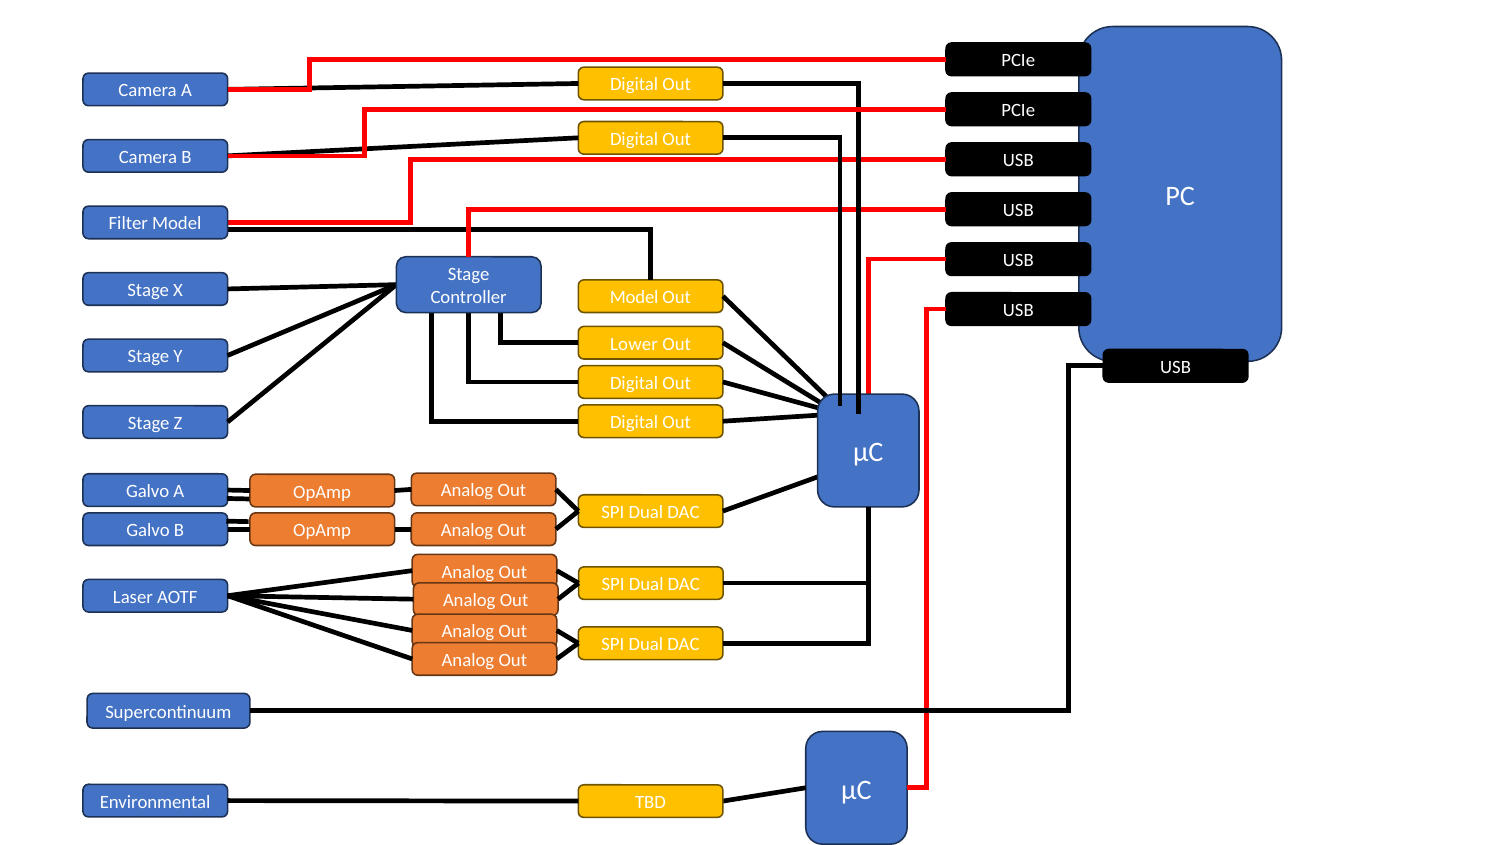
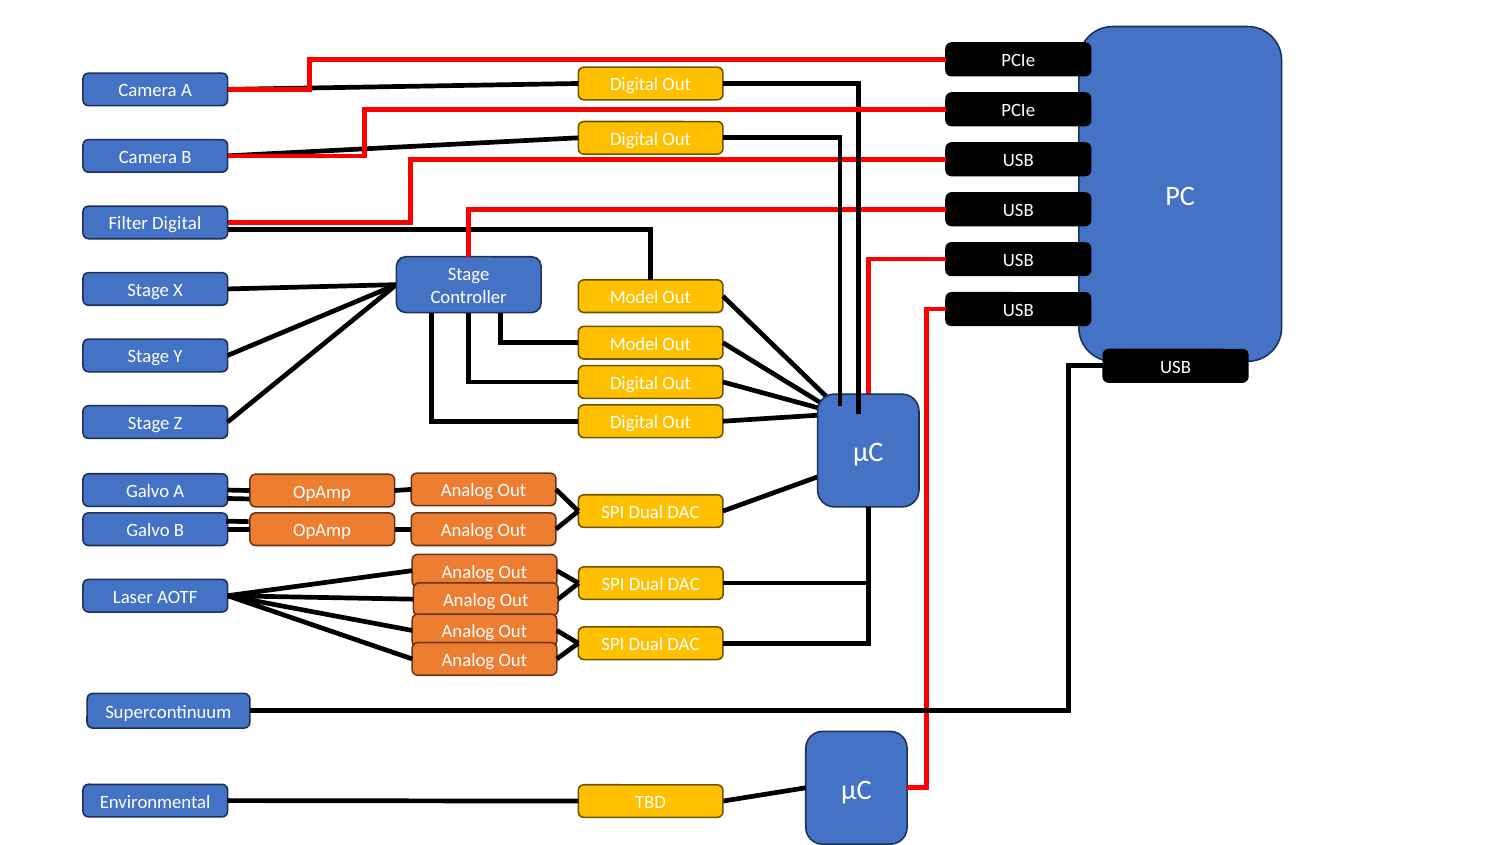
Filter Model: Model -> Digital
Lower at (634, 344): Lower -> Model
